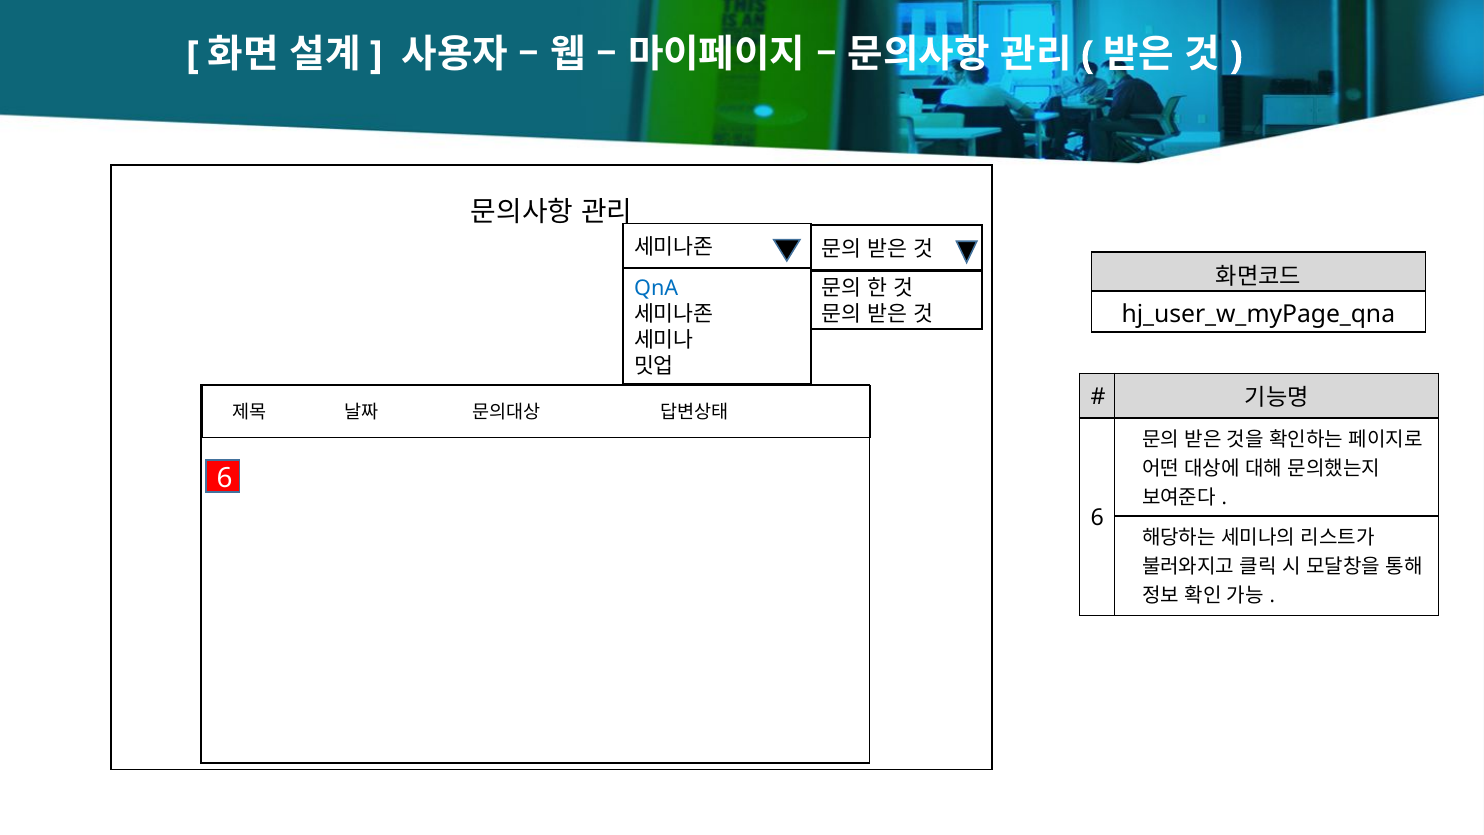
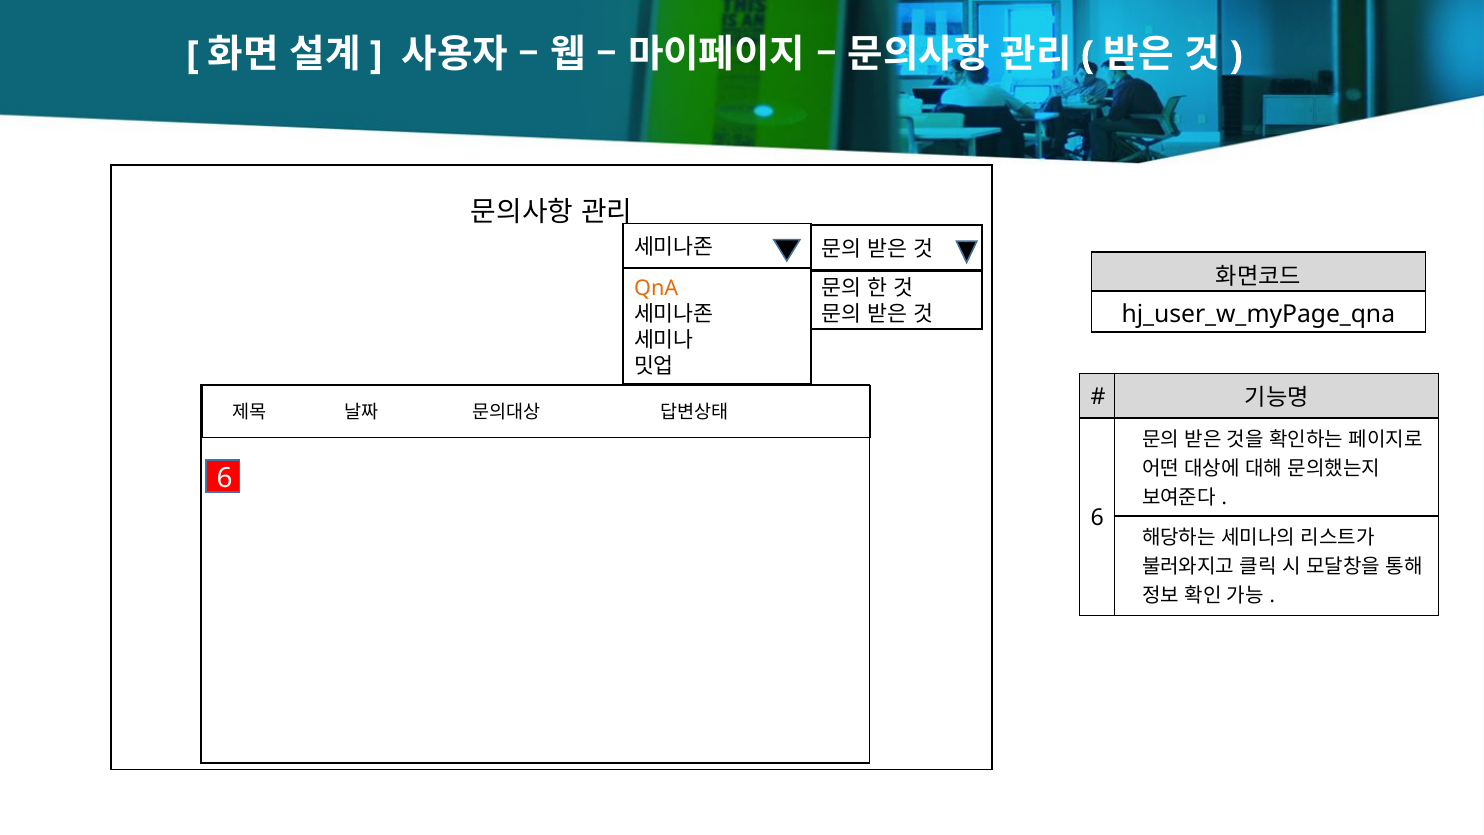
QnA colour: blue -> orange
